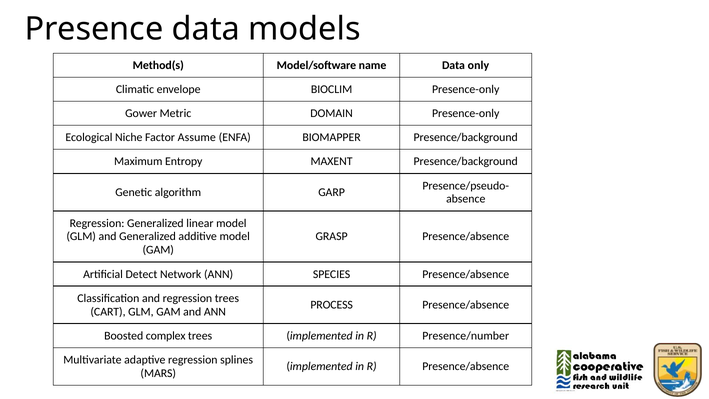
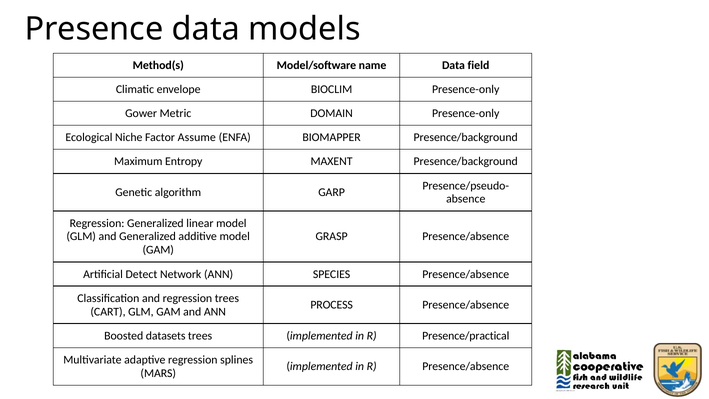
only: only -> field
complex: complex -> datasets
Presence/number: Presence/number -> Presence/practical
